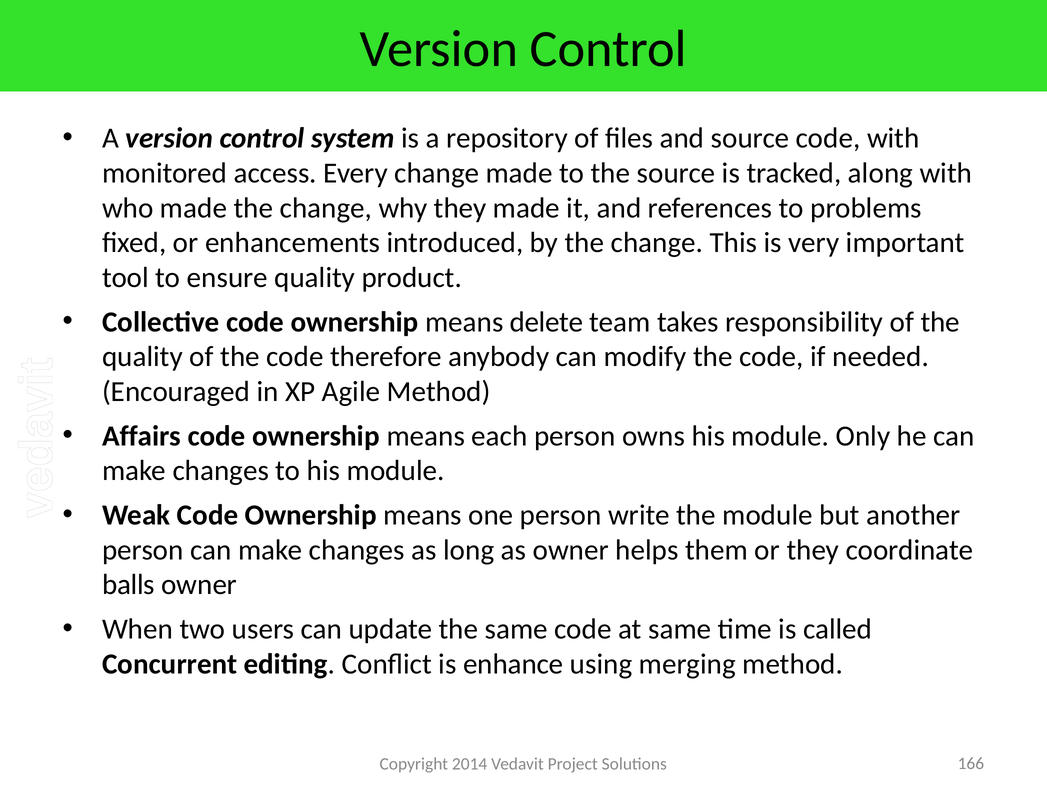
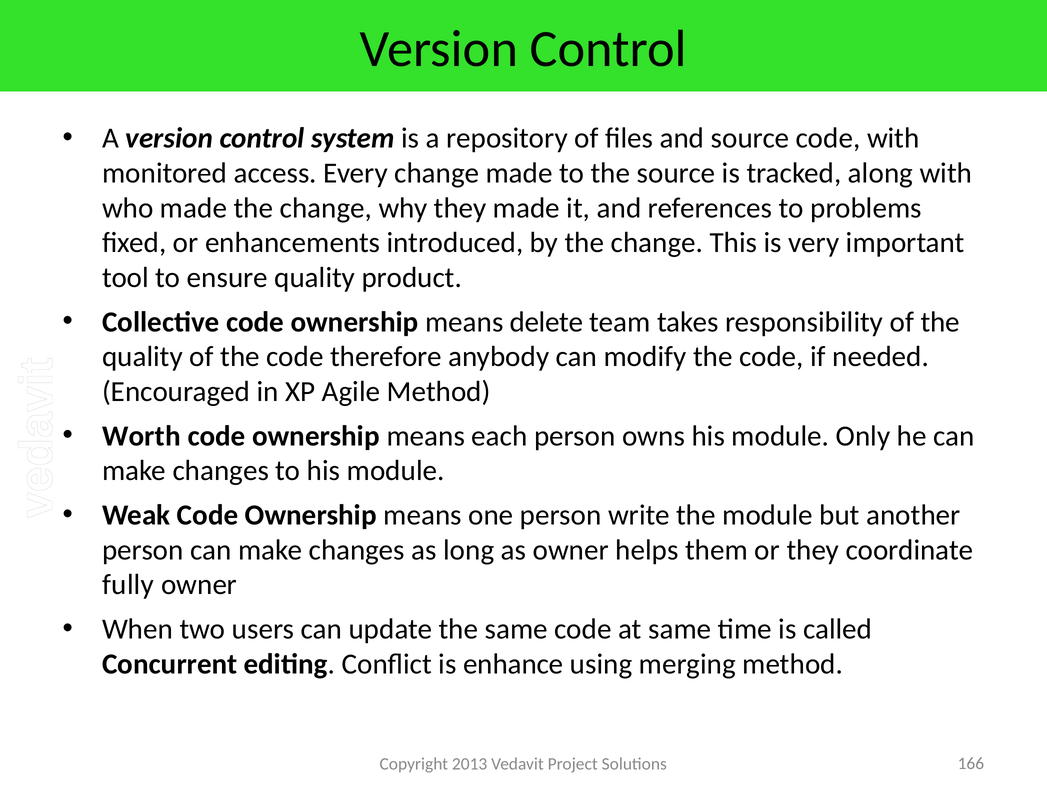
Affairs: Affairs -> Worth
balls: balls -> fully
2014: 2014 -> 2013
